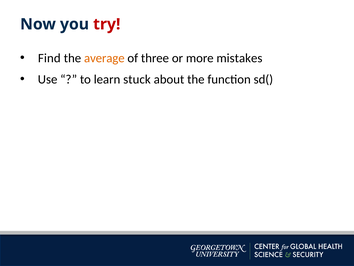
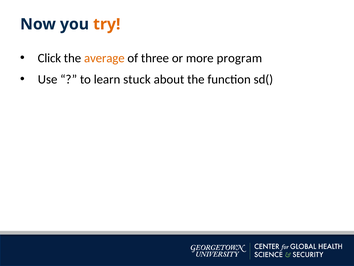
try colour: red -> orange
Find: Find -> Click
mistakes: mistakes -> program
